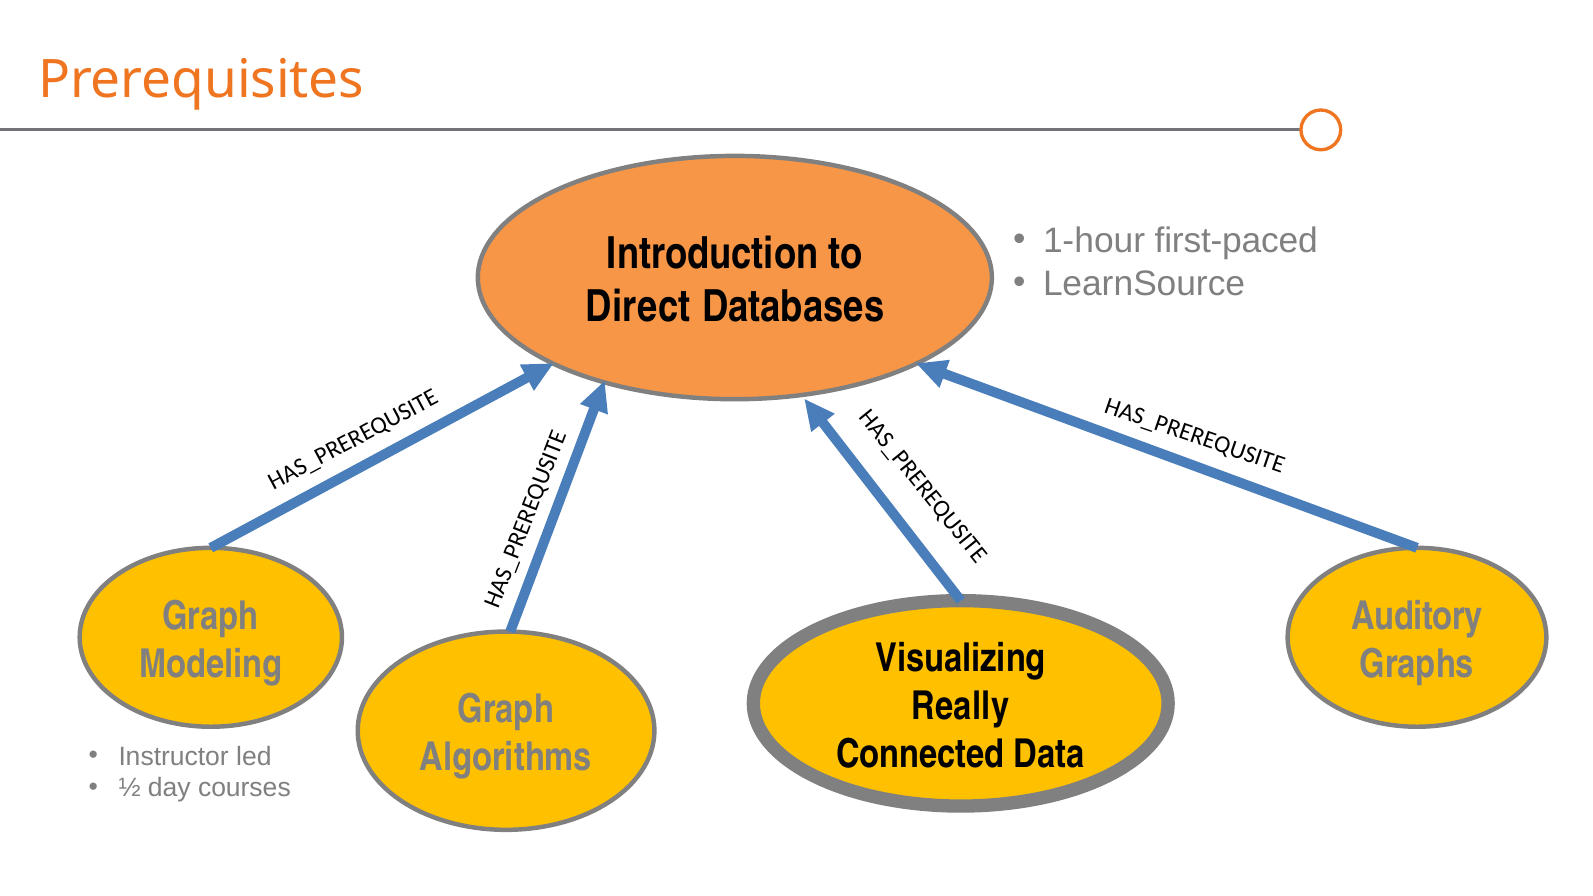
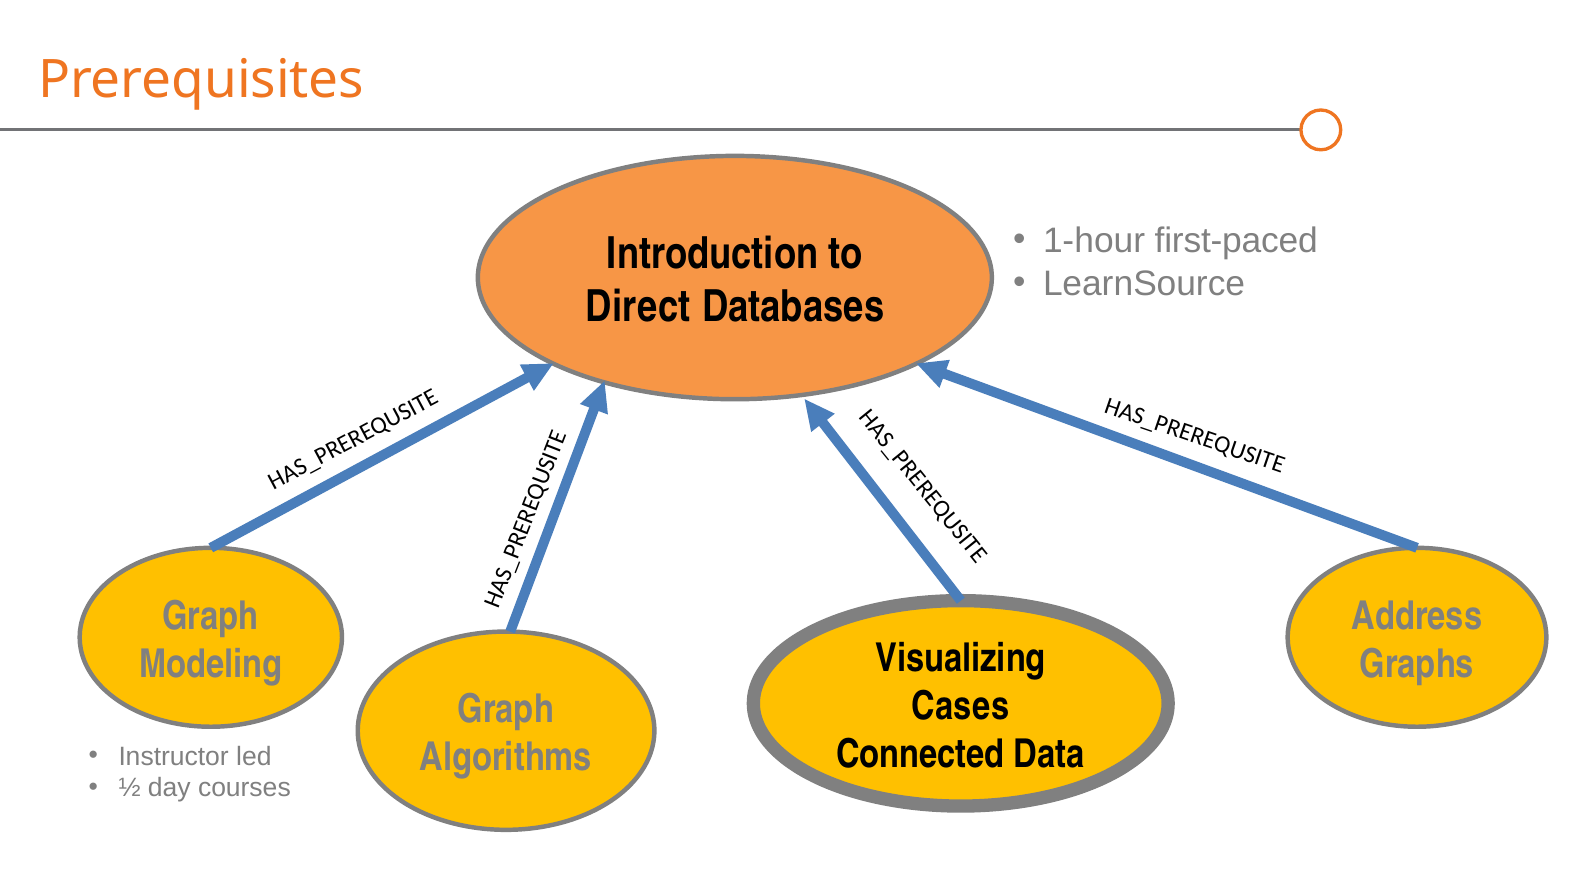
Auditory: Auditory -> Address
Really: Really -> Cases
